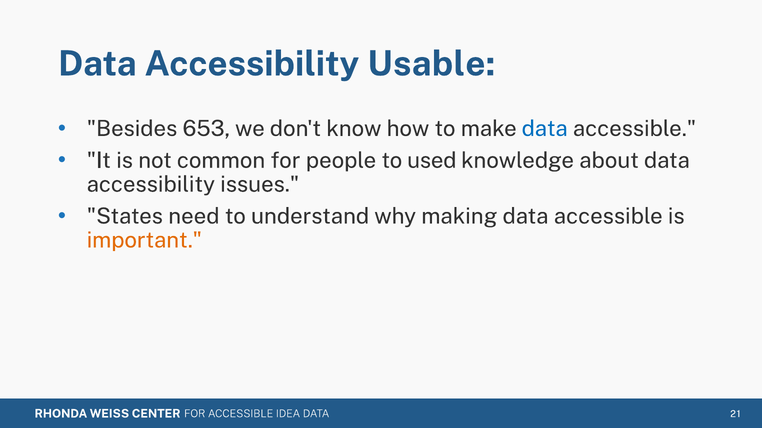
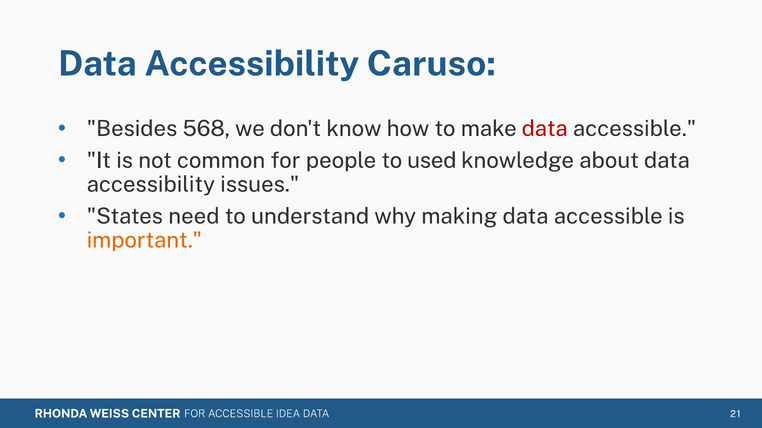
Usable: Usable -> Caruso
653: 653 -> 568
data at (545, 129) colour: blue -> red
